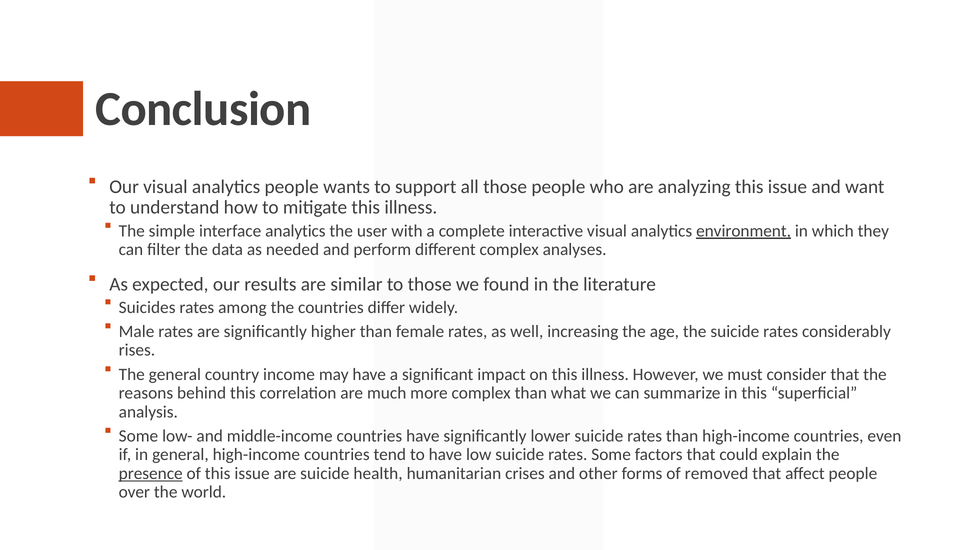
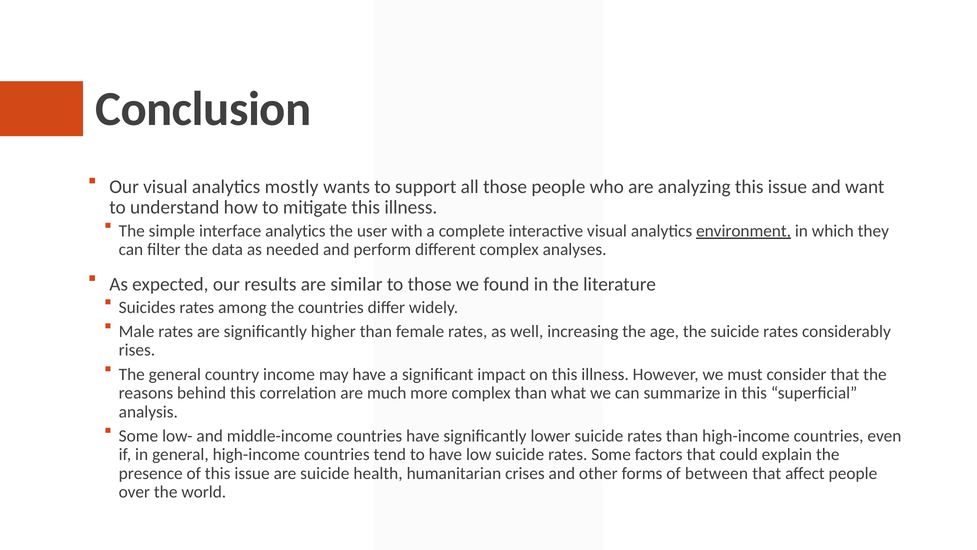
analytics people: people -> mostly
presence underline: present -> none
removed: removed -> between
